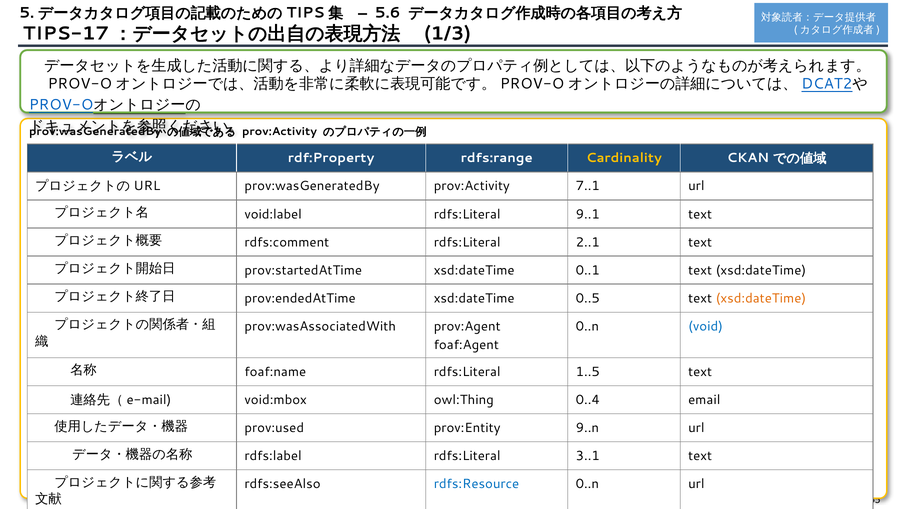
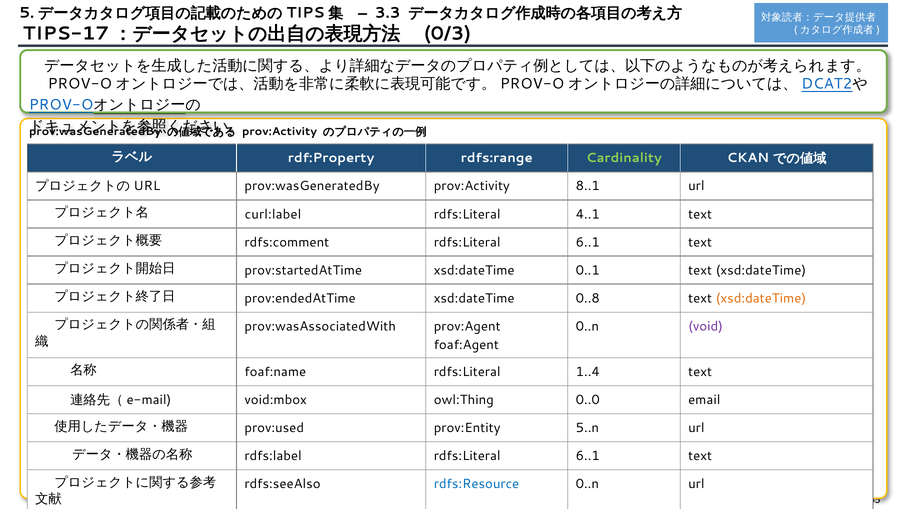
5.6: 5.6 -> 3.3
1/3: 1/3 -> 0/3
Cardinality colour: yellow -> light green
7..1: 7..1 -> 8..1
void:label: void:label -> curl:label
9..1: 9..1 -> 4..1
rdfs:comment rdfs:Literal 2..1: 2..1 -> 6..1
0..5: 0..5 -> 0..8
void colour: blue -> purple
1..5: 1..5 -> 1..4
0..4: 0..4 -> 0..0
9..n: 9..n -> 5..n
rdfs:label rdfs:Literal 3..1: 3..1 -> 6..1
